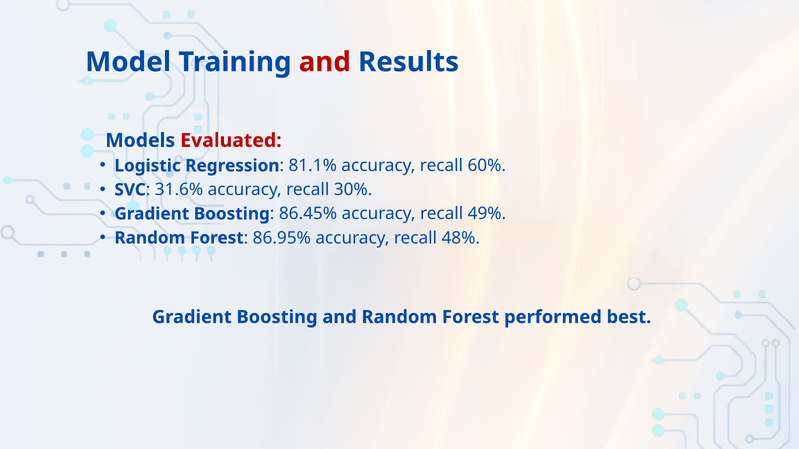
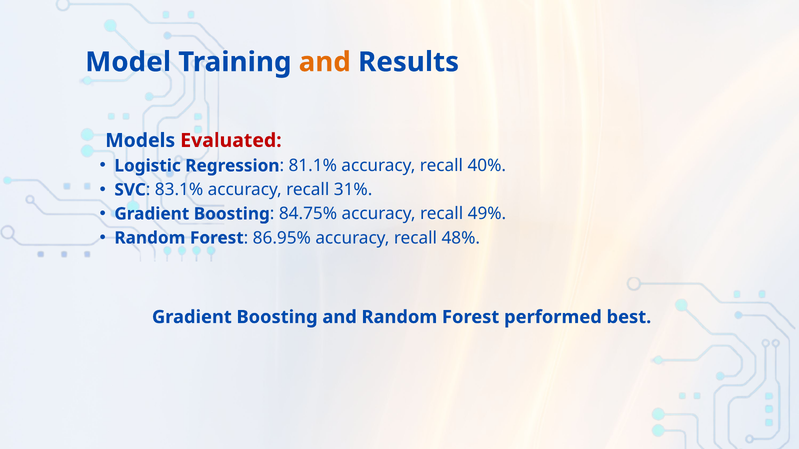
and at (325, 62) colour: red -> orange
60%: 60% -> 40%
31.6%: 31.6% -> 83.1%
30%: 30% -> 31%
86.45%: 86.45% -> 84.75%
